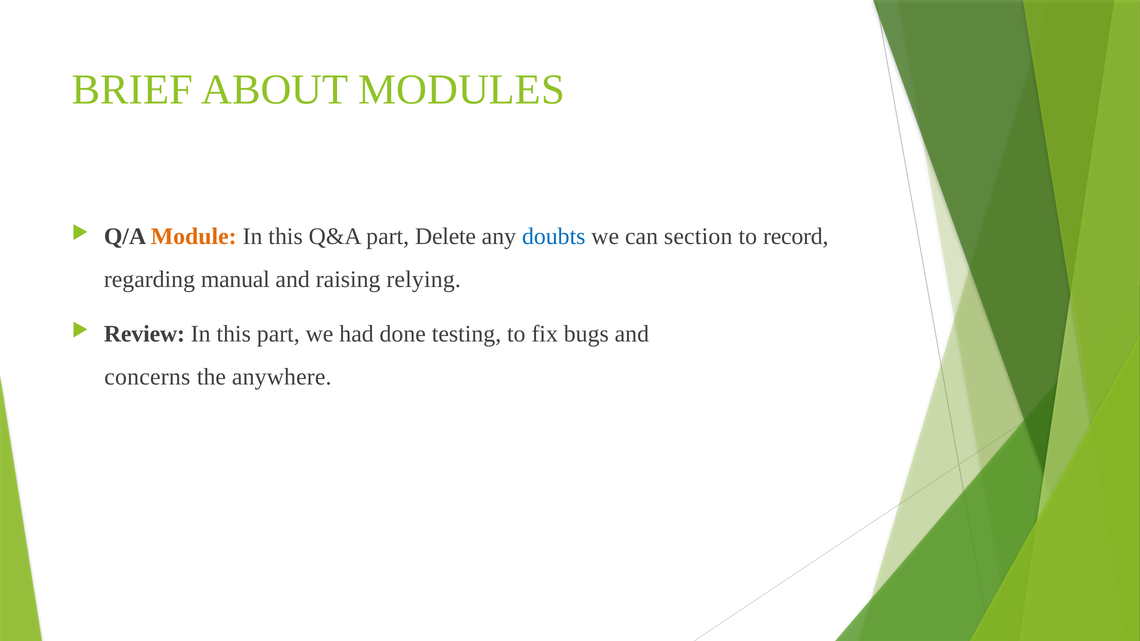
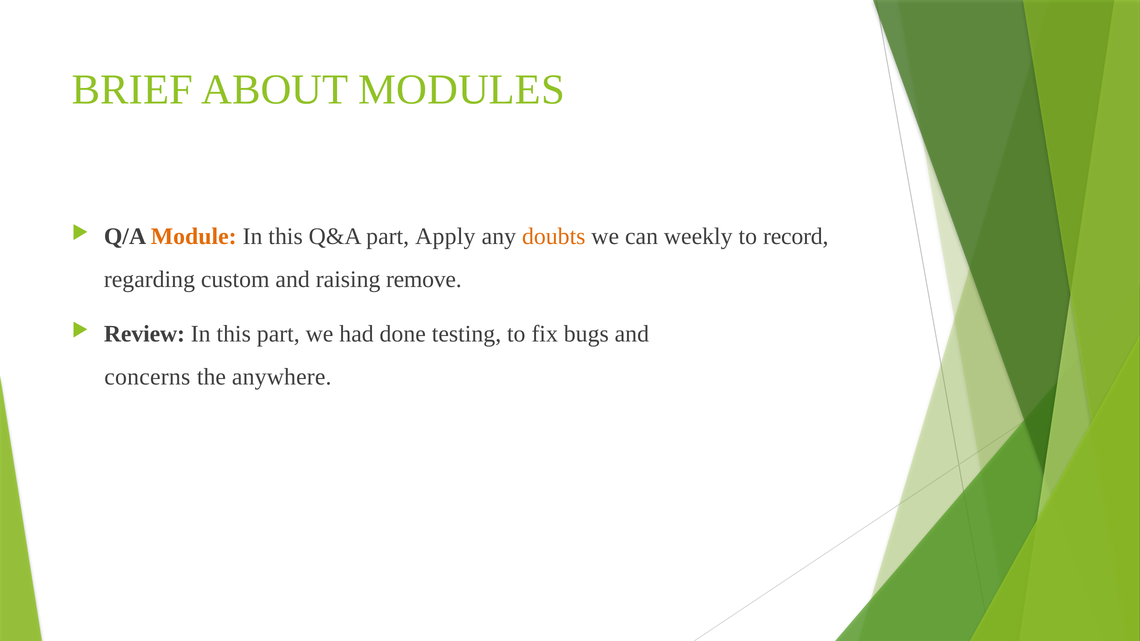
Delete: Delete -> Apply
doubts colour: blue -> orange
section: section -> weekly
manual: manual -> custom
relying: relying -> remove
